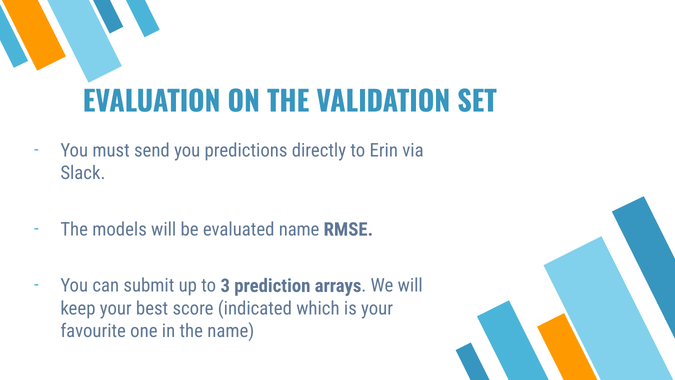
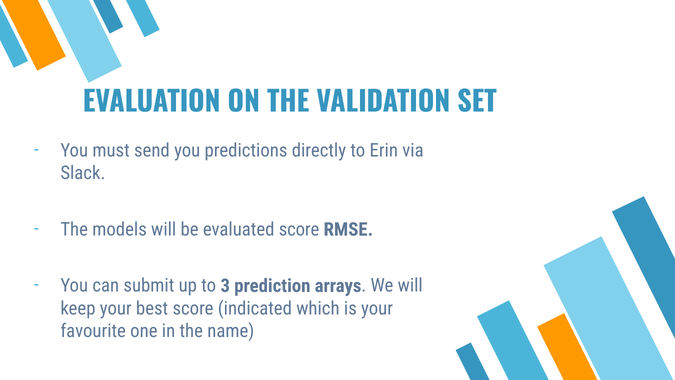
evaluated name: name -> score
